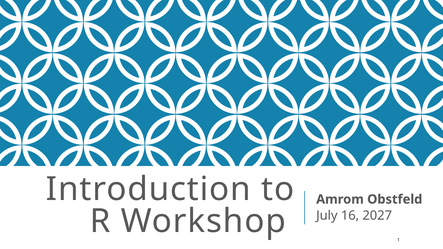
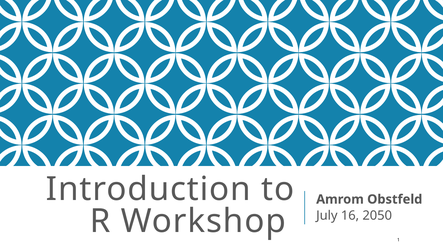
2027: 2027 -> 2050
